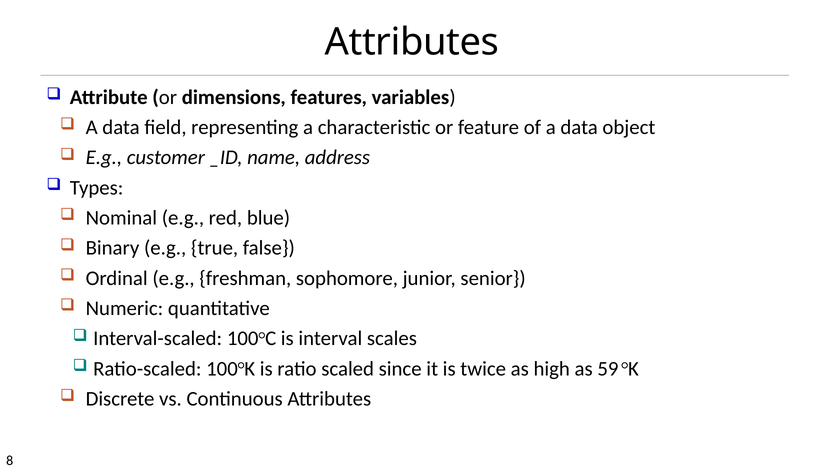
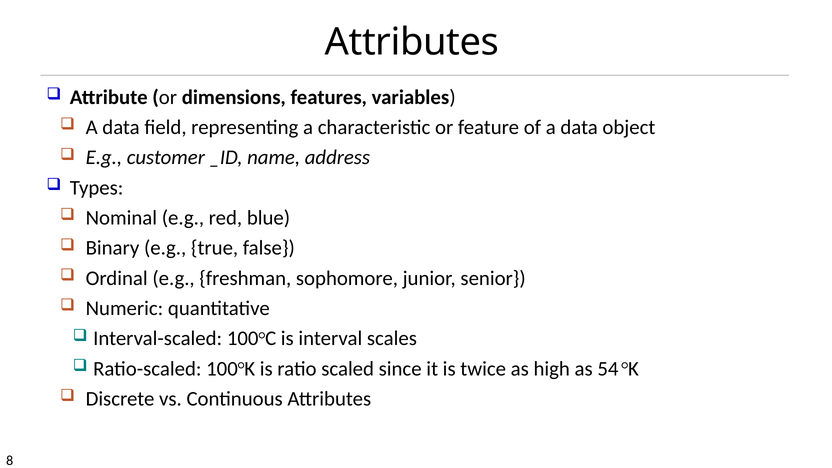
59: 59 -> 54
